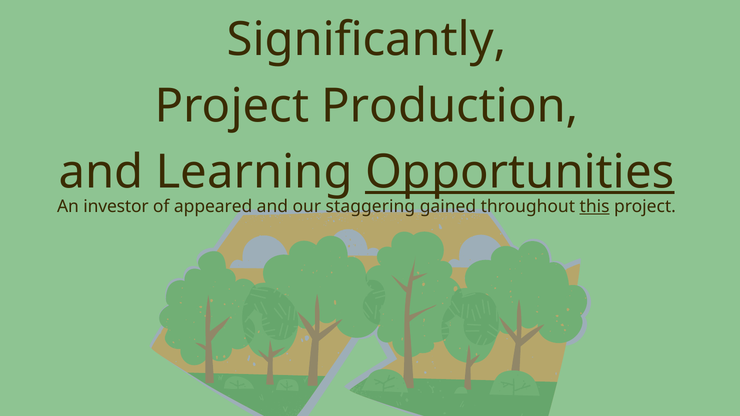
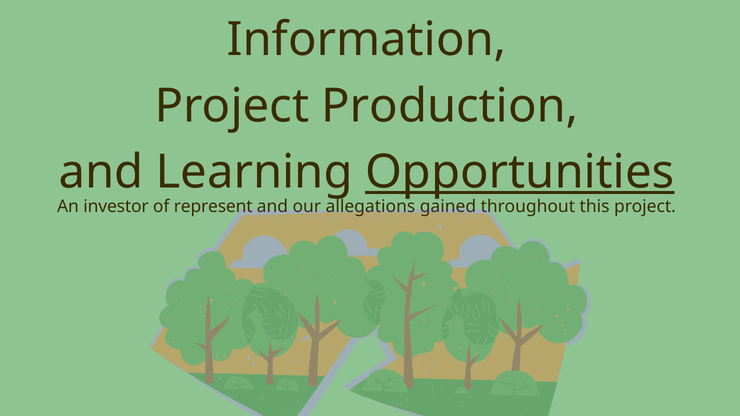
Significantly: Significantly -> Information
appeared: appeared -> represent
staggering: staggering -> allegations
this underline: present -> none
